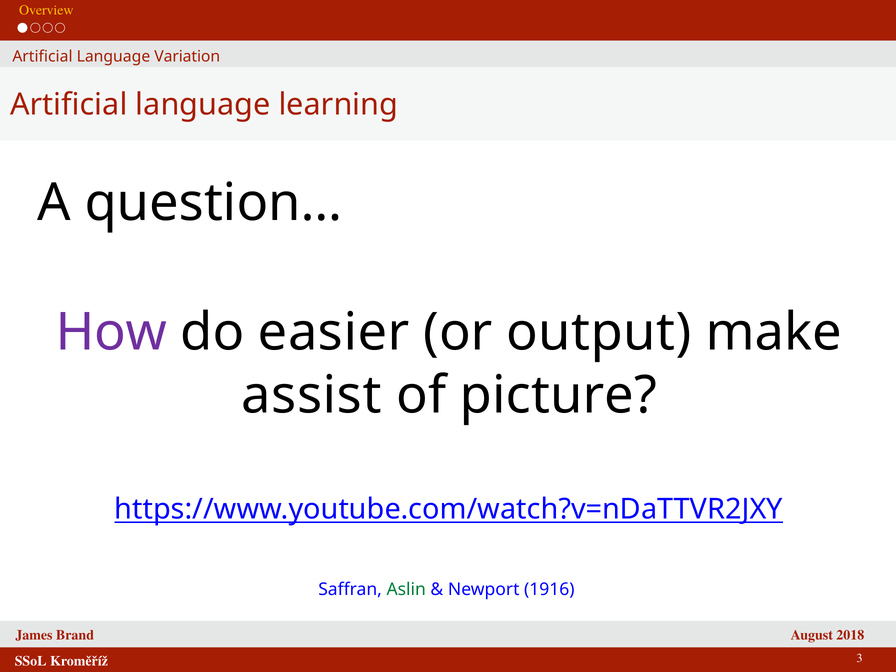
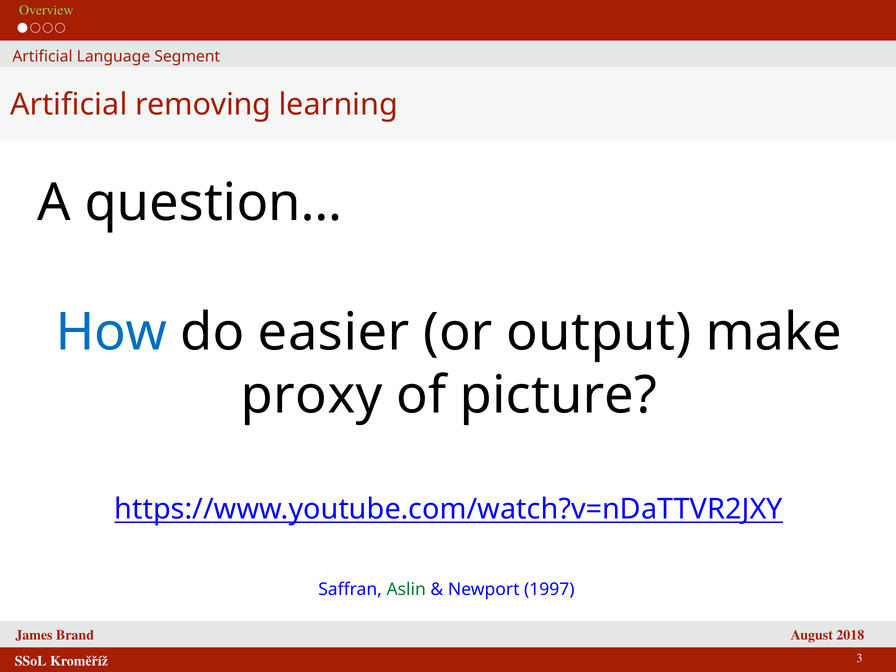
Overview colour: yellow -> light green
Variation: Variation -> Segment
language at (203, 104): language -> removing
How colour: purple -> blue
assist: assist -> proxy
1916: 1916 -> 1997
